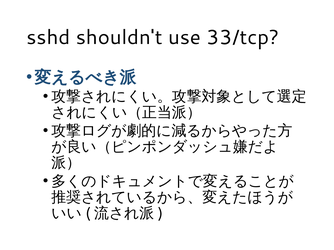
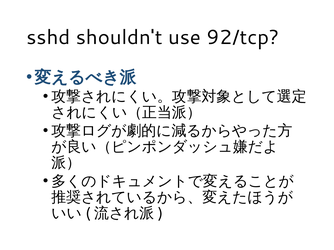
33/tcp: 33/tcp -> 92/tcp
